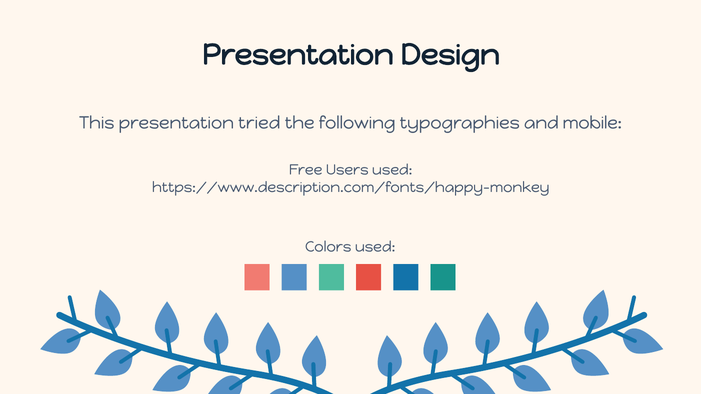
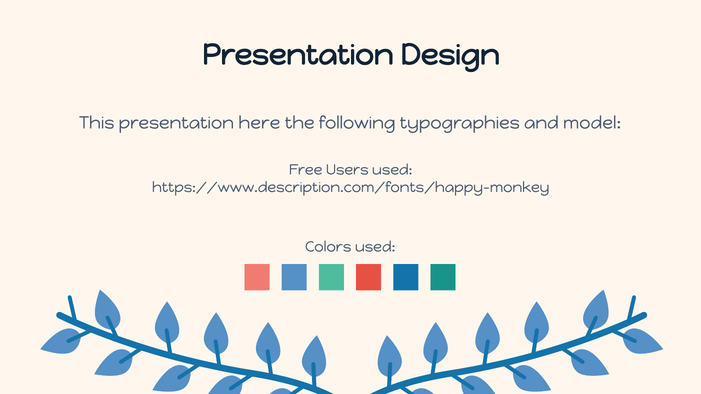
tried: tried -> here
mobile: mobile -> model
